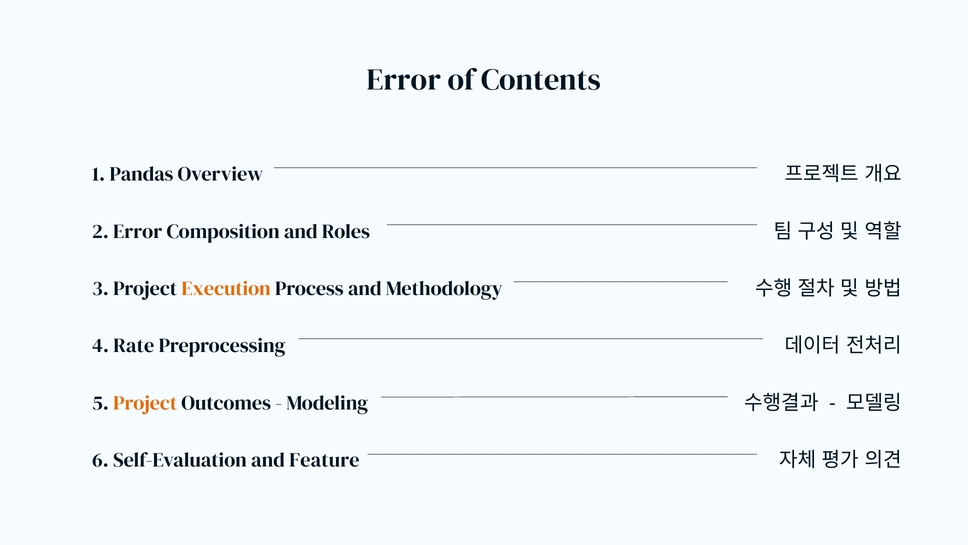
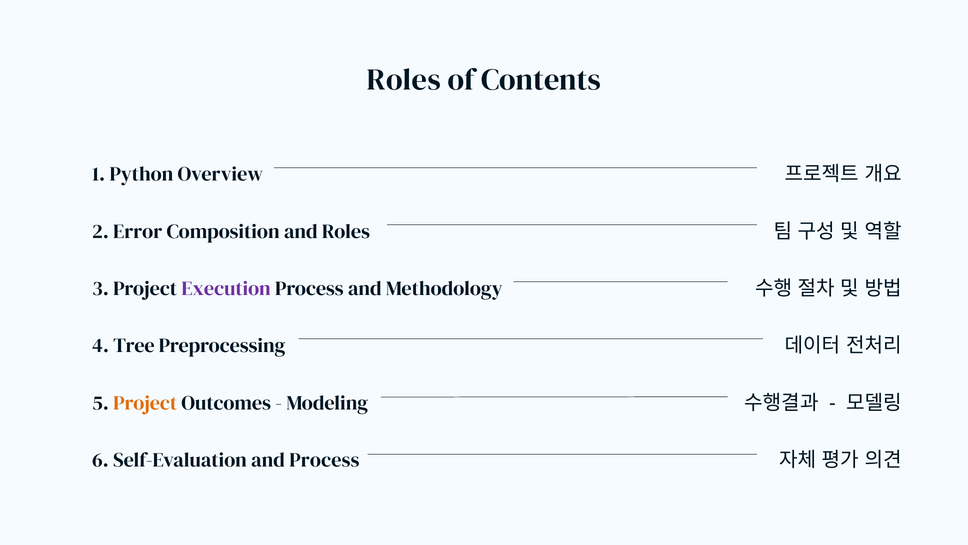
Error at (404, 80): Error -> Roles
Pandas: Pandas -> Python
Execution colour: orange -> purple
Rate: Rate -> Tree
and Feature: Feature -> Process
